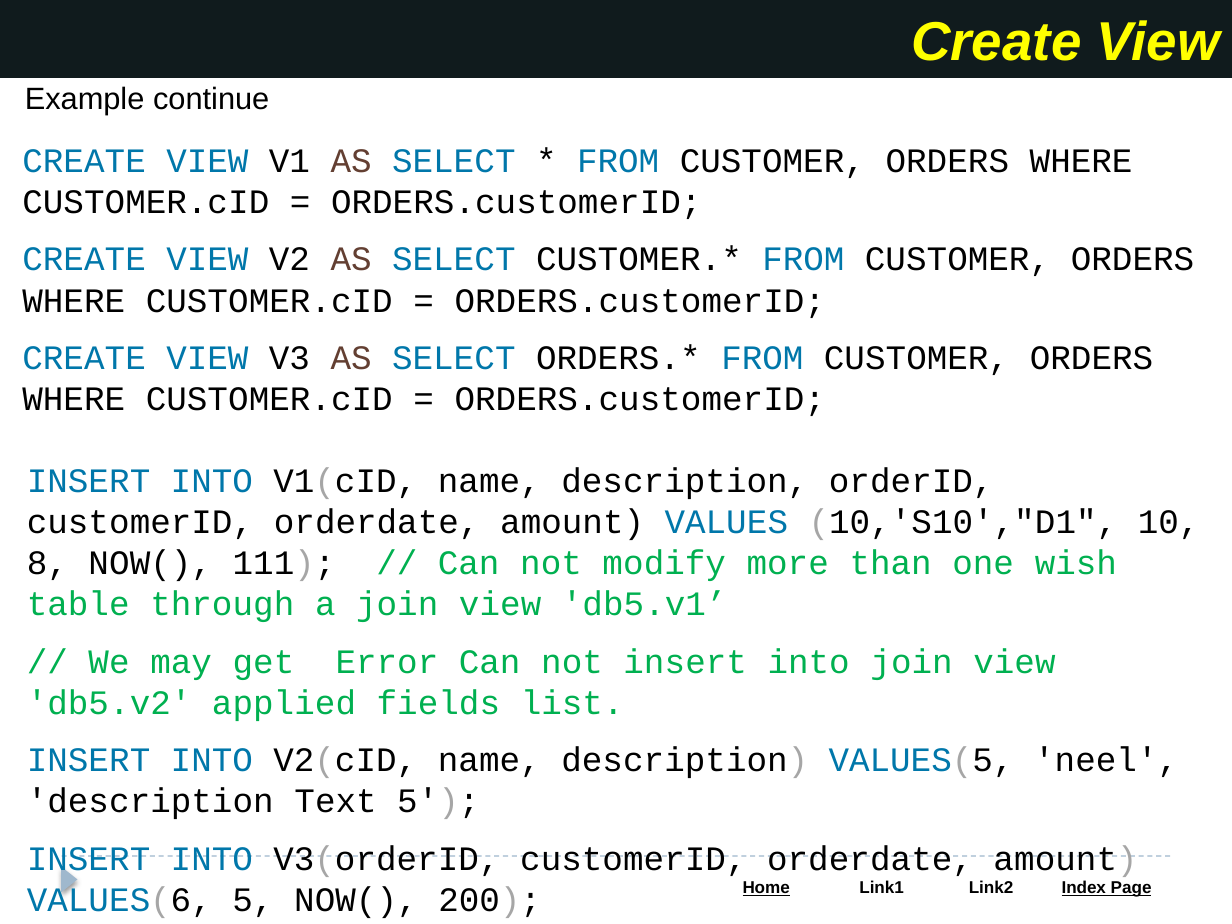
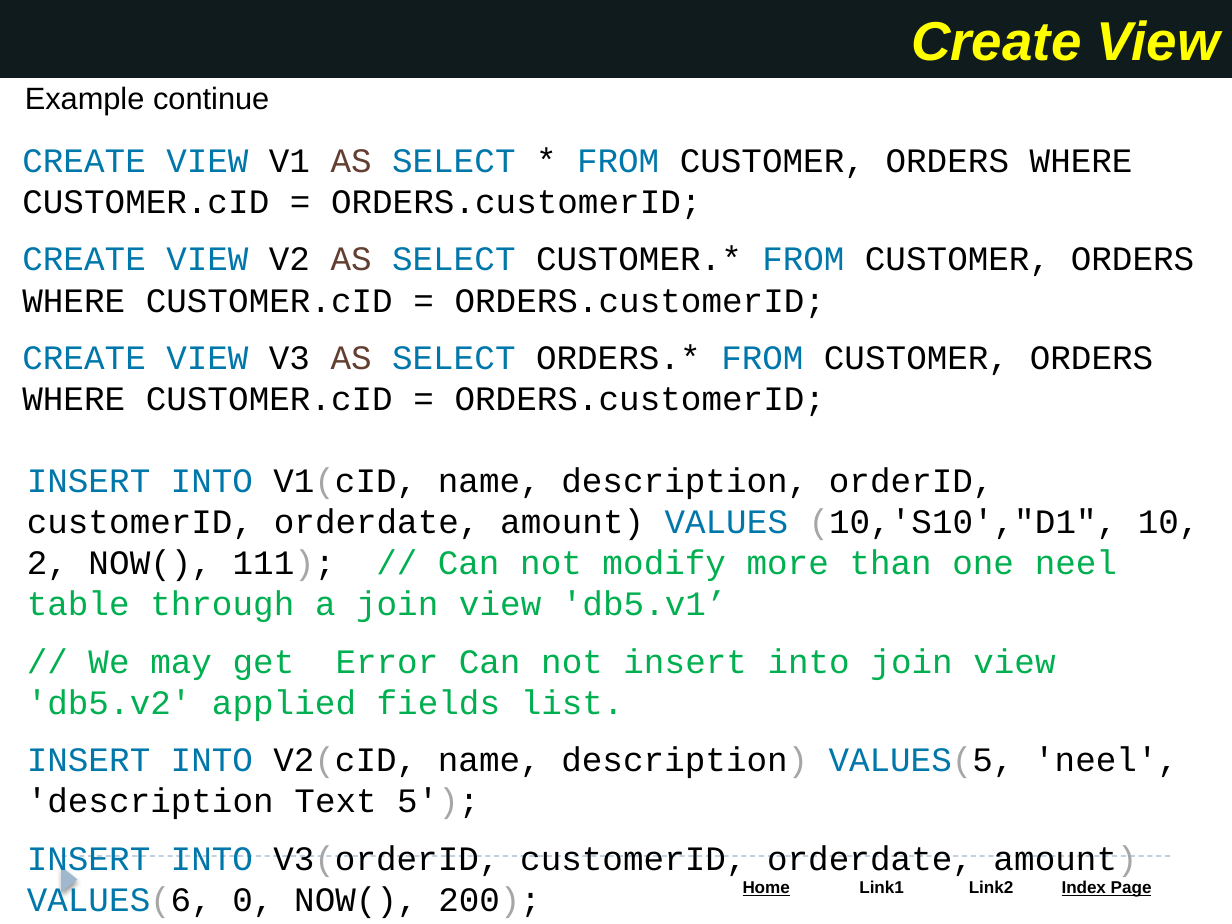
8: 8 -> 2
one wish: wish -> neel
VALUES(6 5: 5 -> 0
